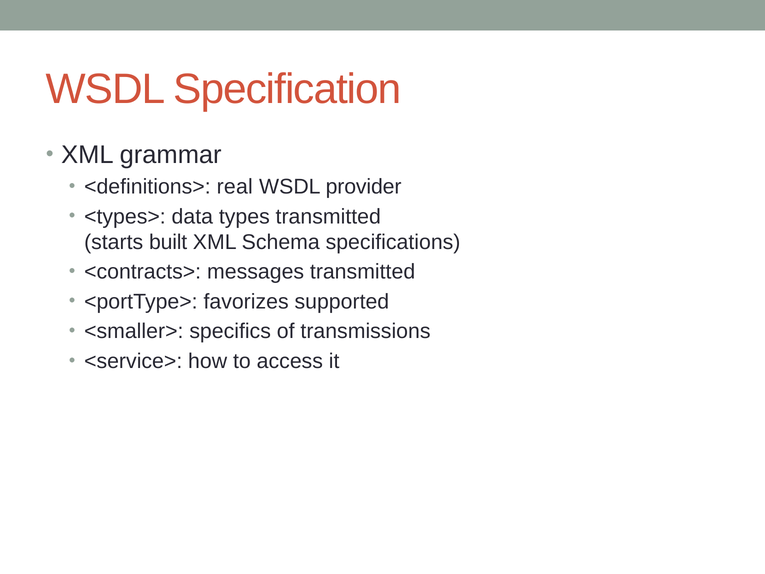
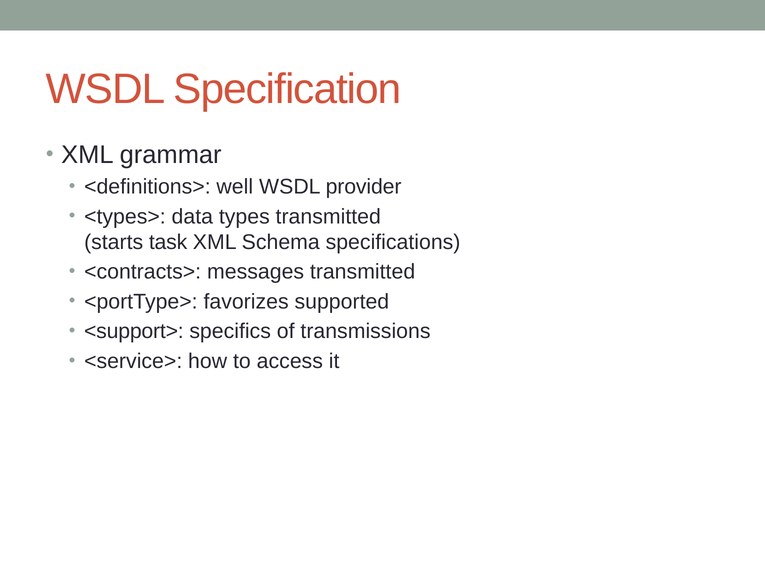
real: real -> well
built: built -> task
<smaller>: <smaller> -> <support>
